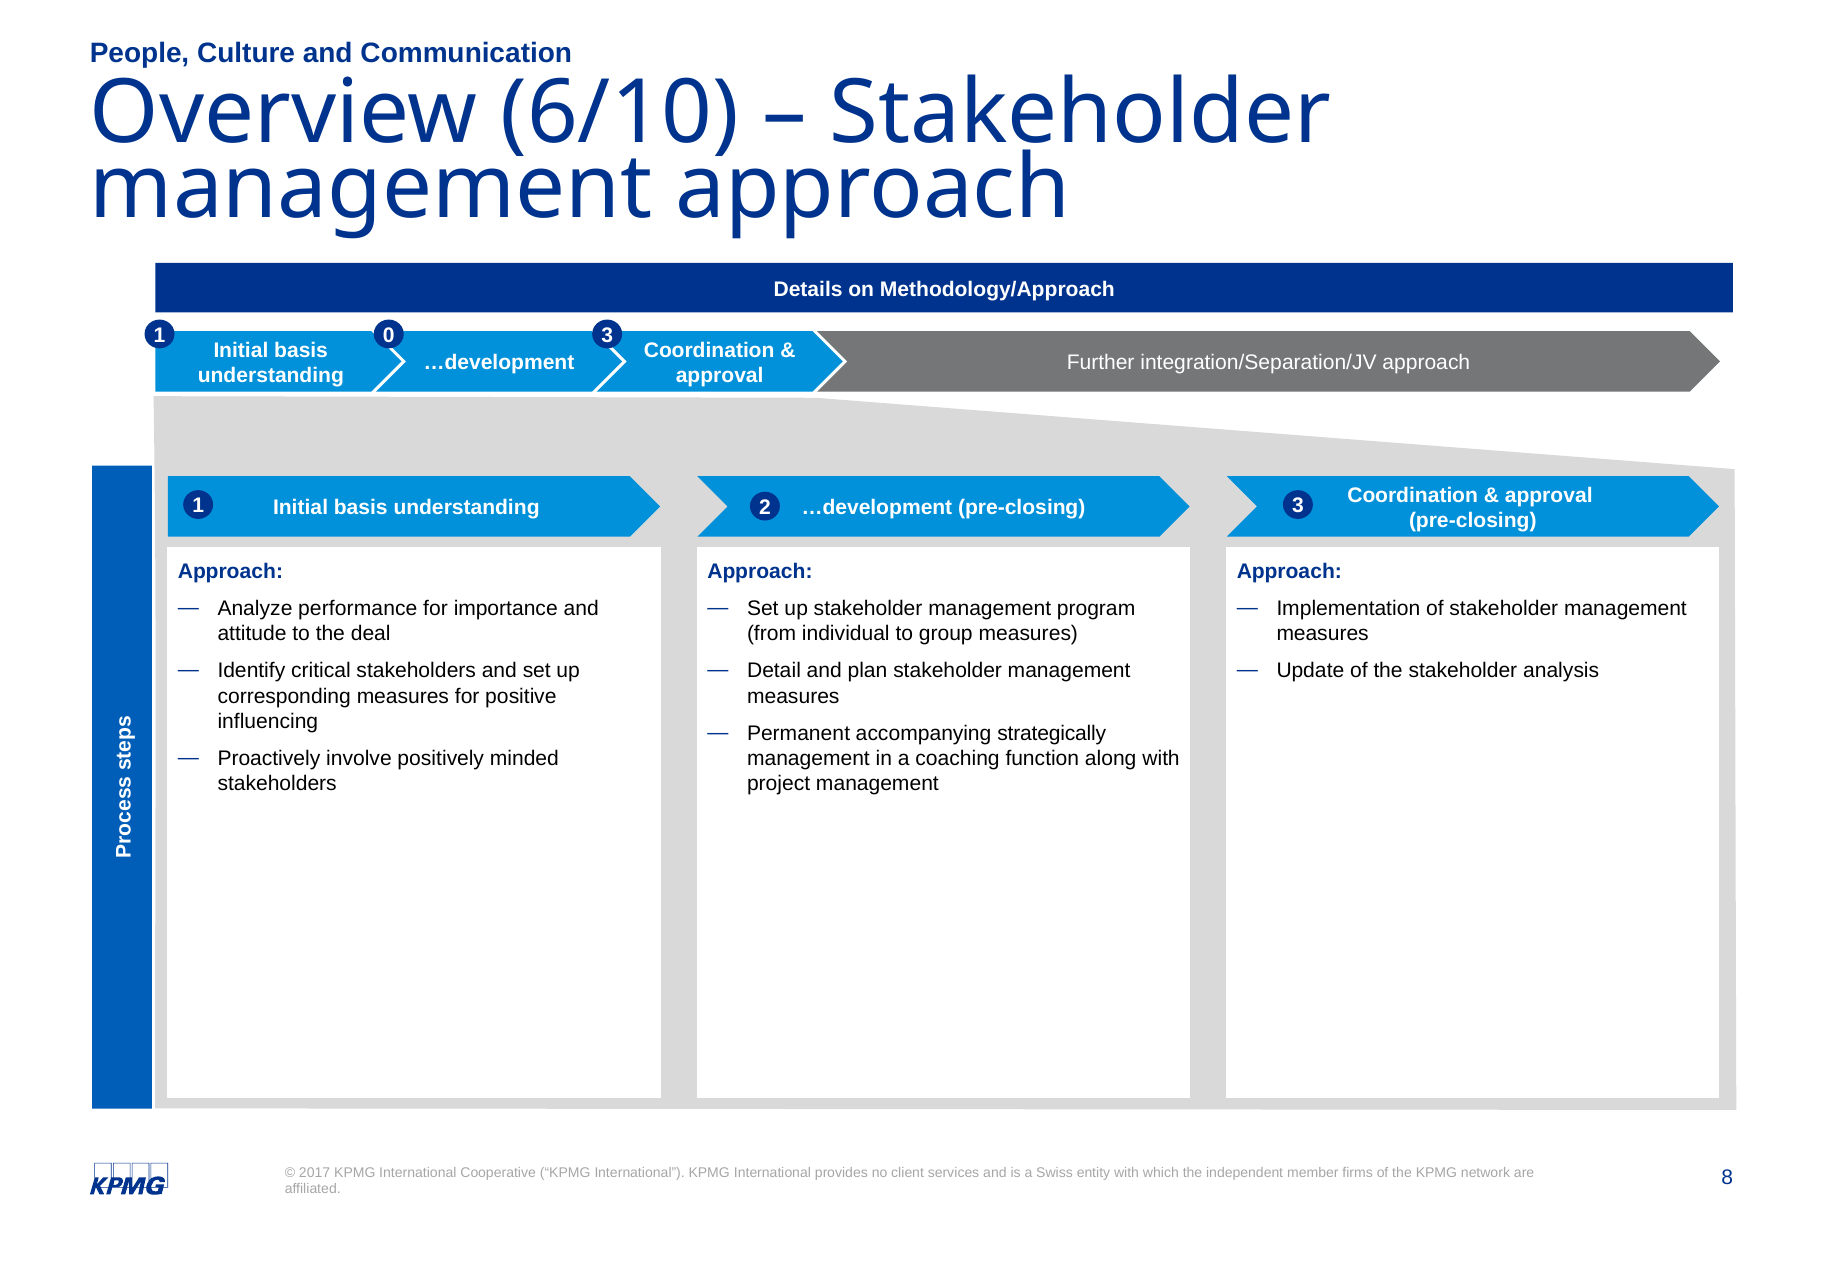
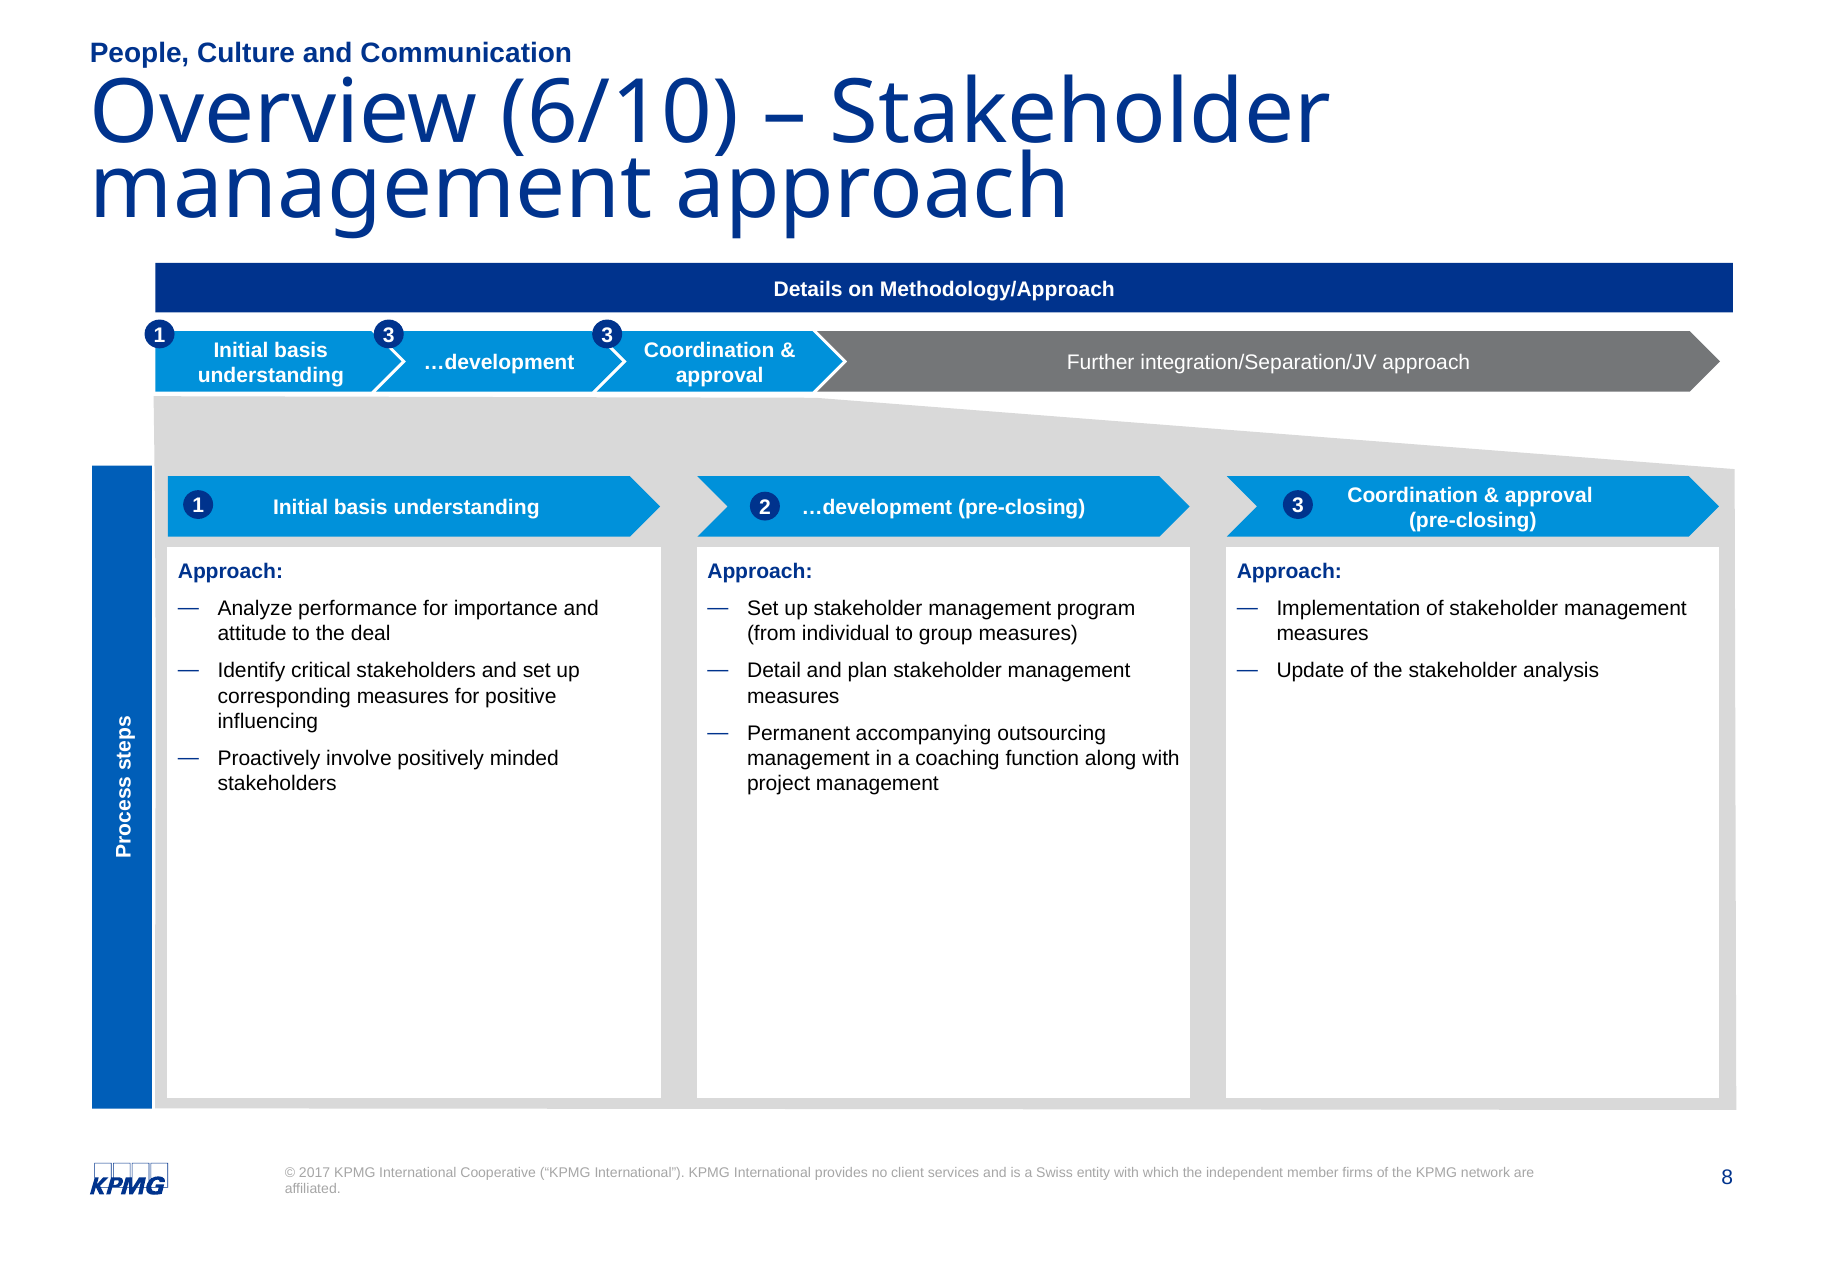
1 0: 0 -> 3
strategically: strategically -> outsourcing
